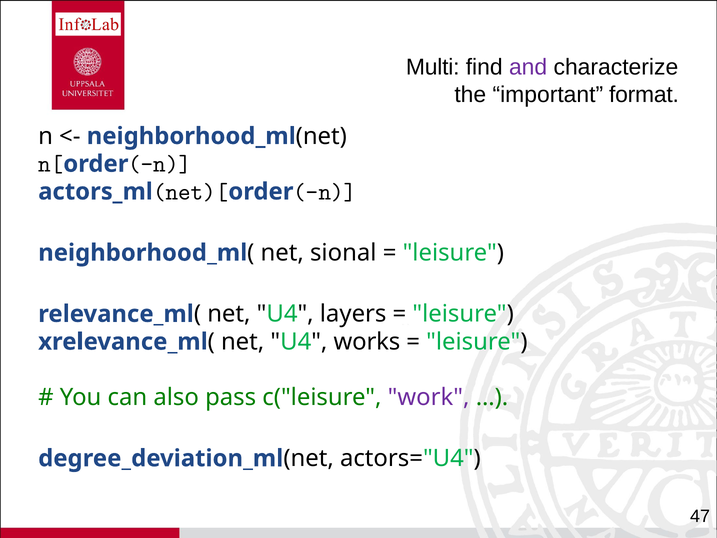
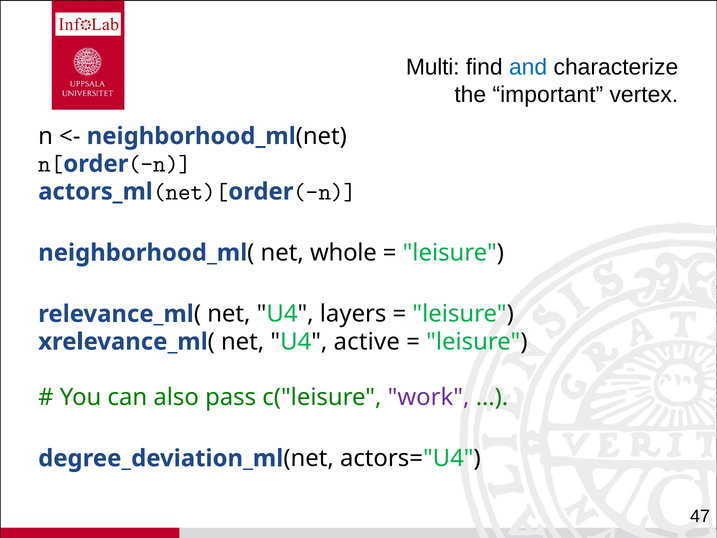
and colour: purple -> blue
format: format -> vertex
sional: sional -> whole
works: works -> active
